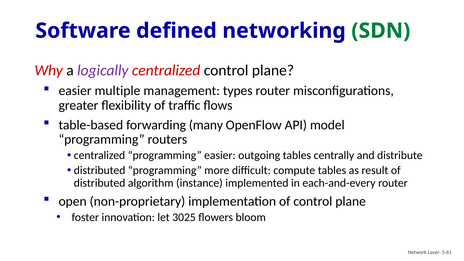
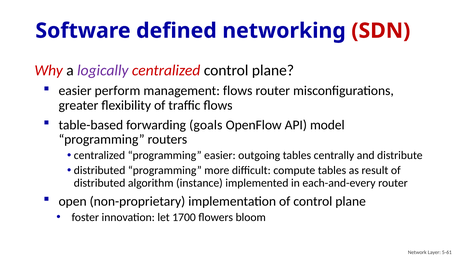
SDN colour: green -> red
multiple: multiple -> perform
management types: types -> flows
many: many -> goals
3025: 3025 -> 1700
